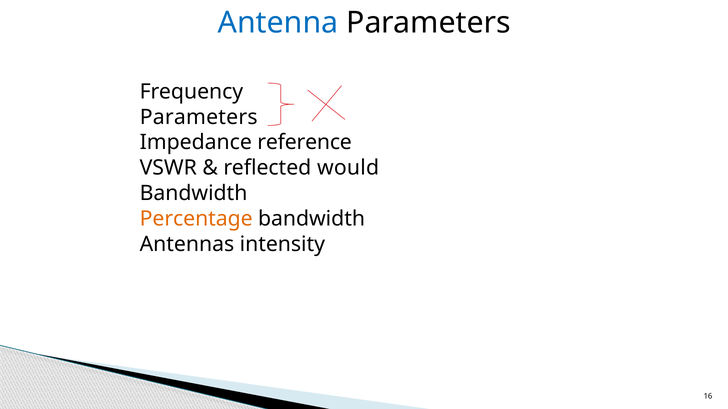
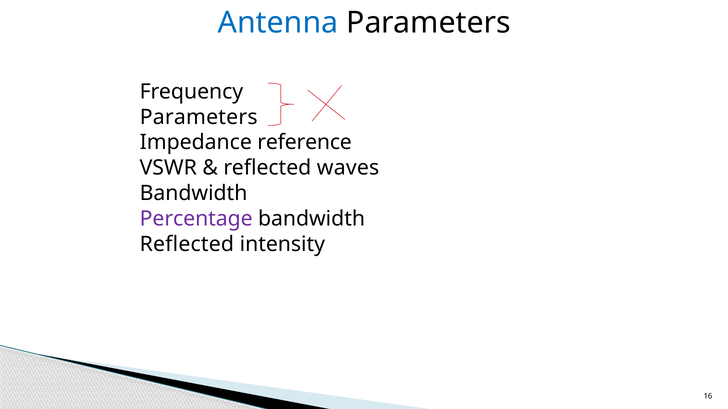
would: would -> waves
Percentage colour: orange -> purple
Antennas at (187, 245): Antennas -> Reflected
